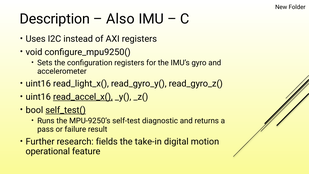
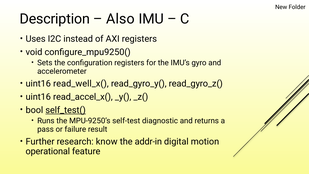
read_light_x(: read_light_x( -> read_well_x(
read_accel_x( underline: present -> none
fields: fields -> know
take-in: take-in -> addr-in
